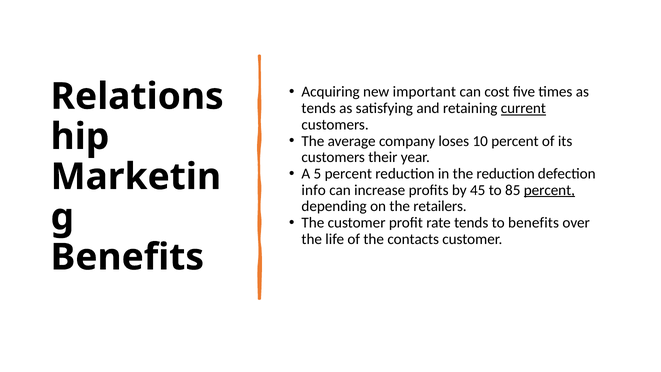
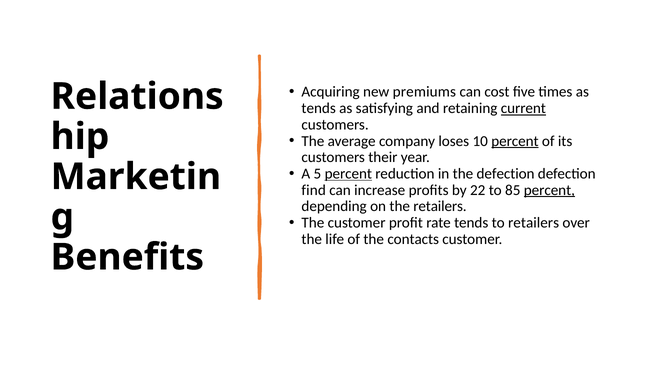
important: important -> premiums
percent at (515, 141) underline: none -> present
percent at (348, 174) underline: none -> present
the reduction: reduction -> defection
info: info -> find
45: 45 -> 22
to benefits: benefits -> retailers
